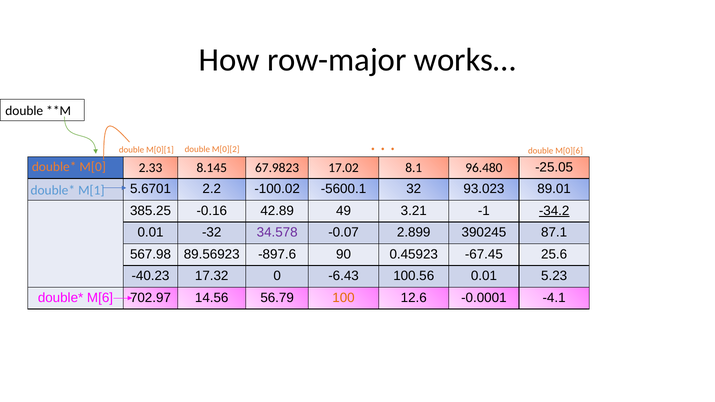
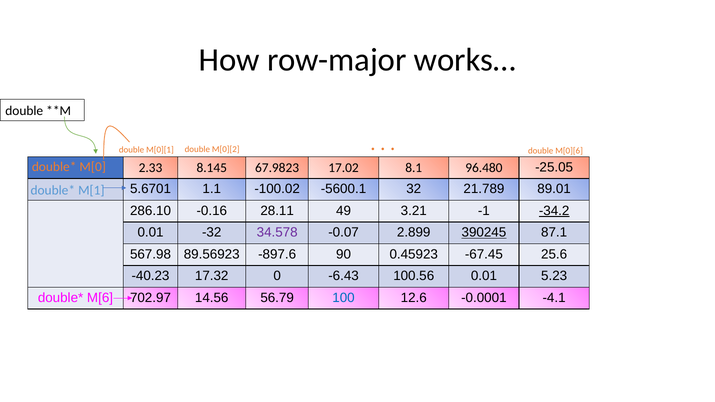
2.2: 2.2 -> 1.1
93.023: 93.023 -> 21.789
385.25: 385.25 -> 286.10
42.89: 42.89 -> 28.11
390245 underline: none -> present
100 colour: orange -> blue
